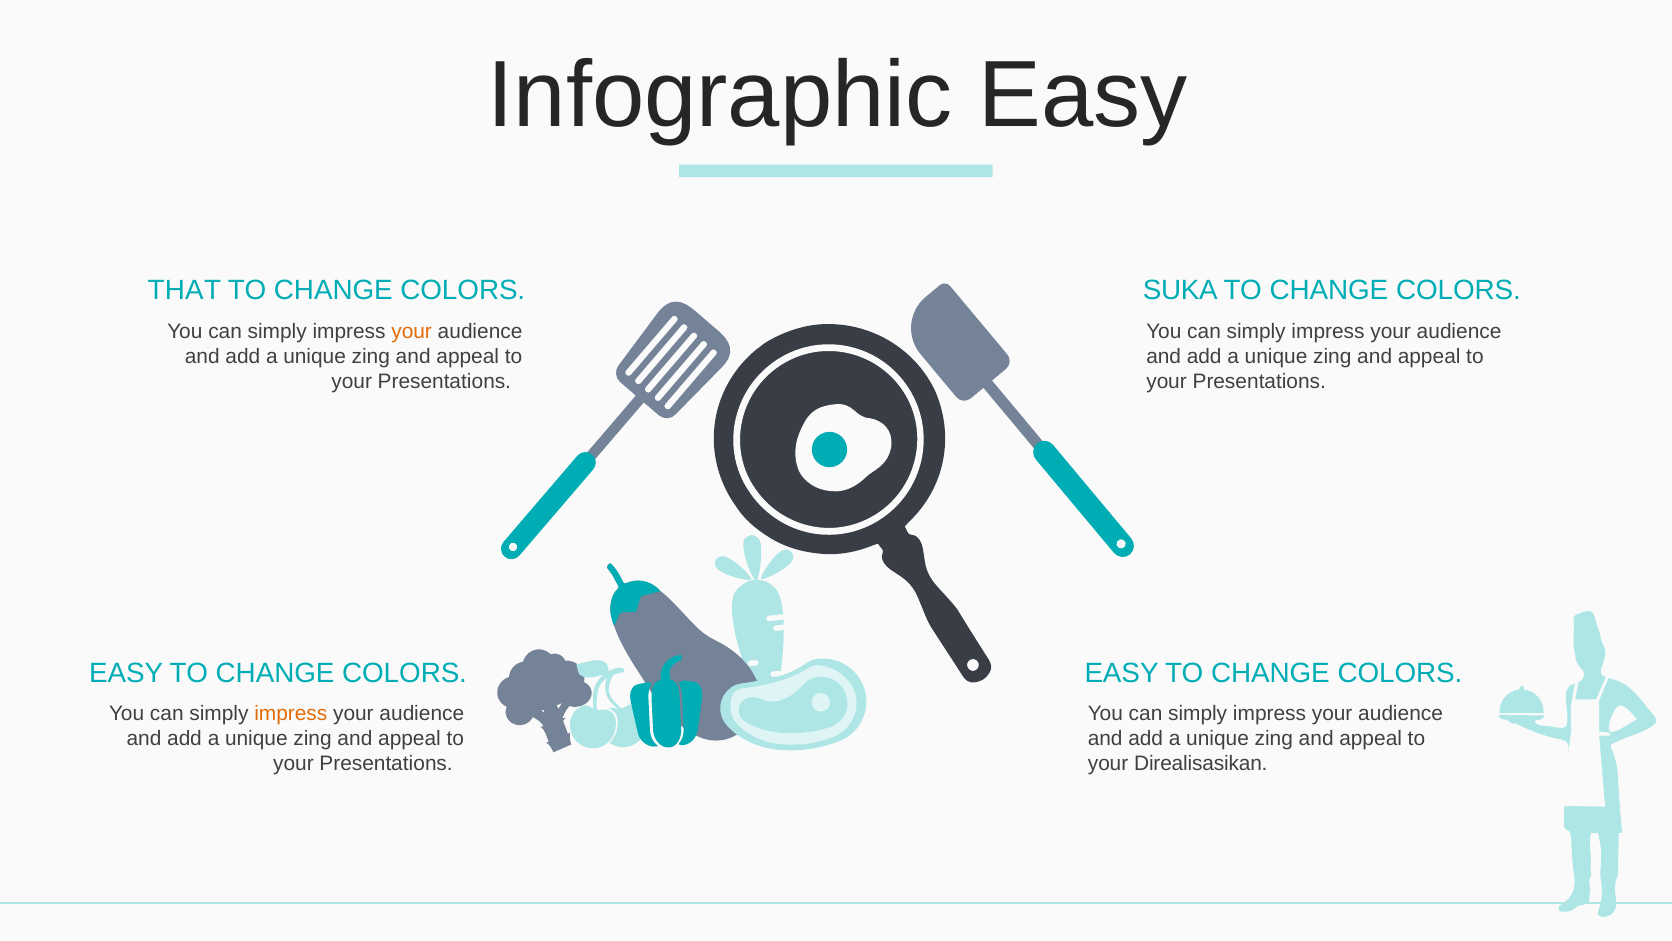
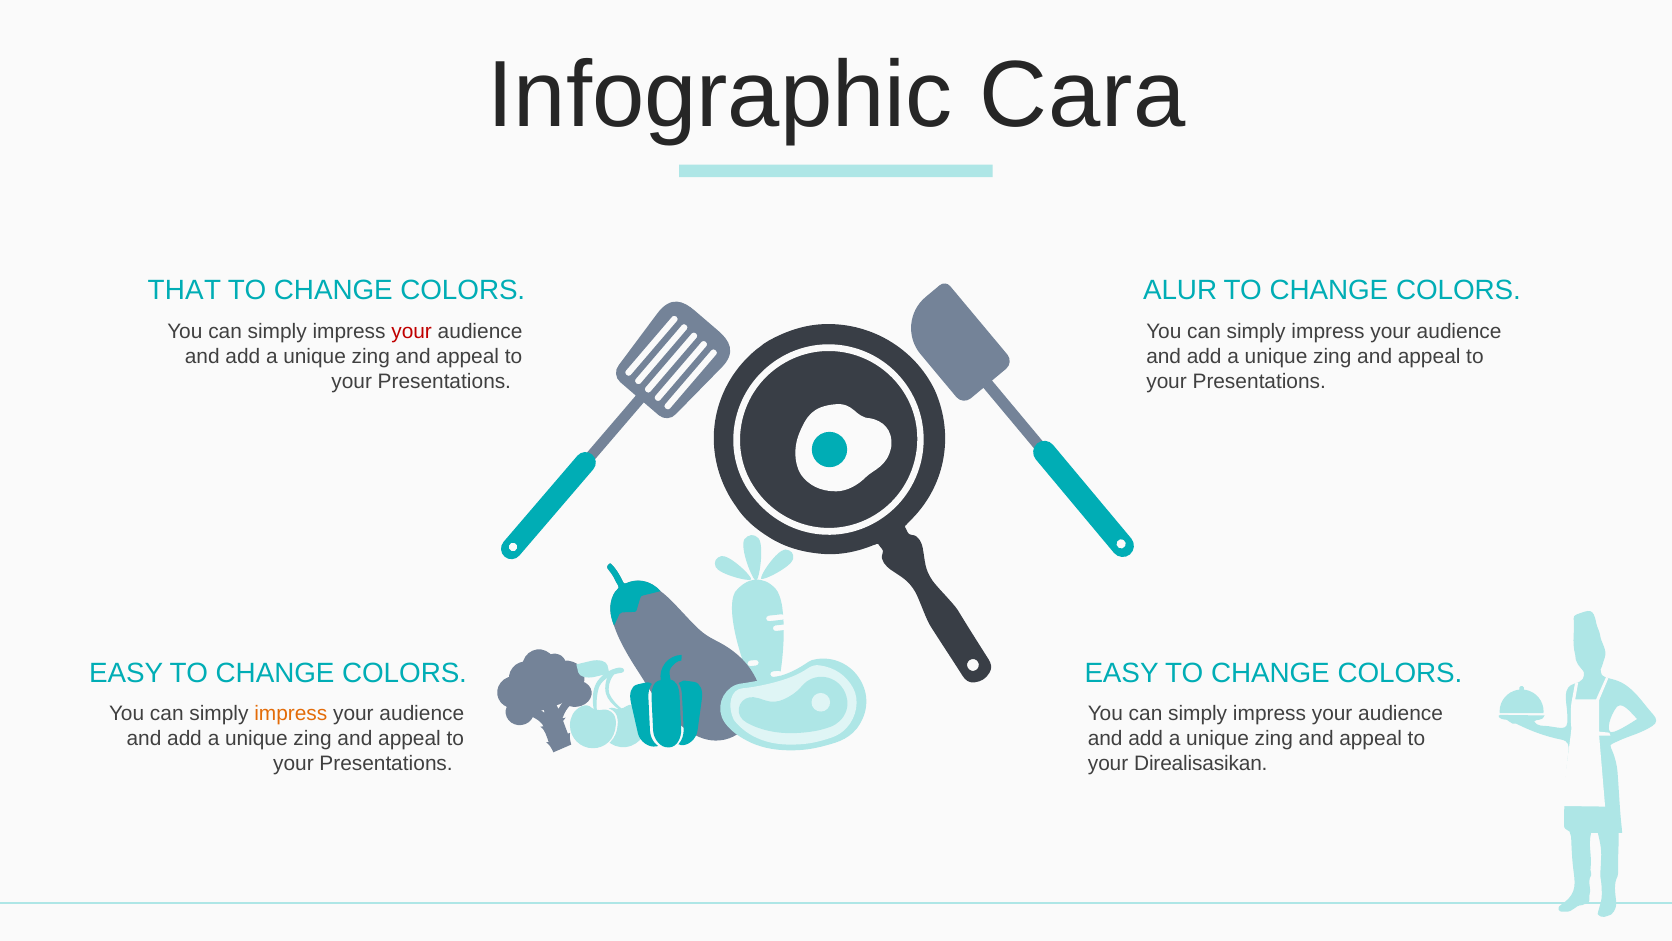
Infographic Easy: Easy -> Cara
SUKA: SUKA -> ALUR
your at (412, 331) colour: orange -> red
